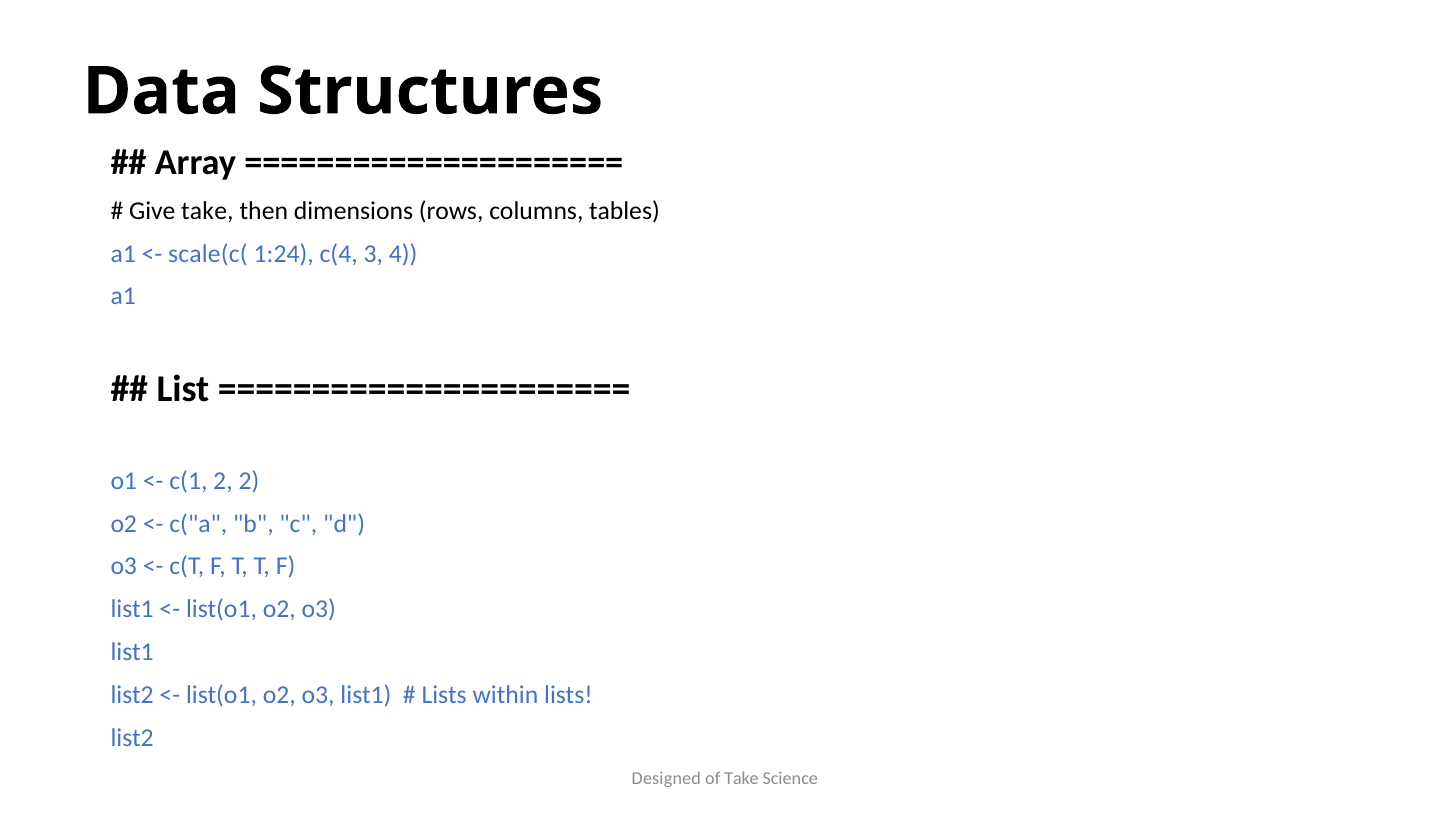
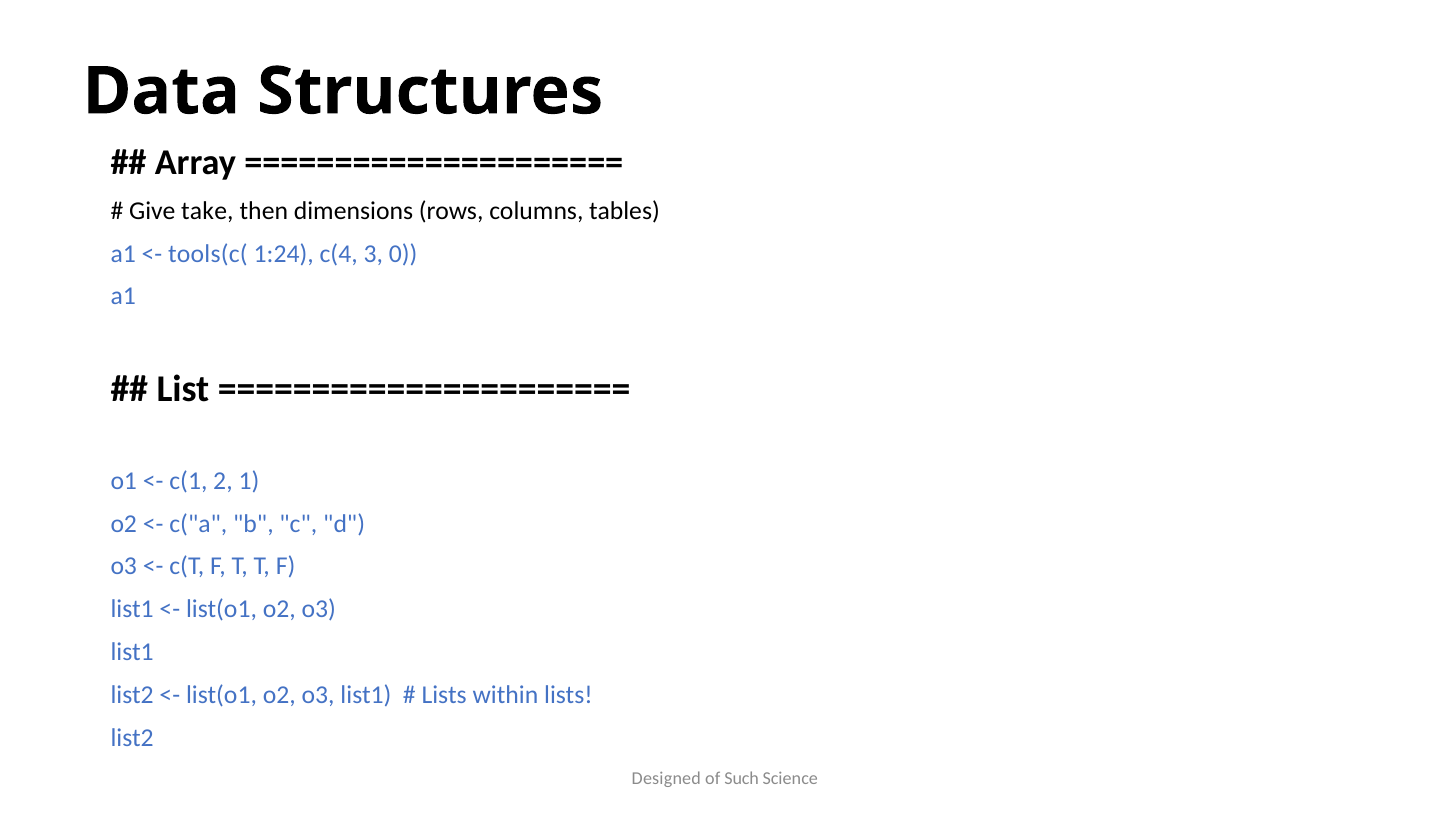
scale(c(: scale(c( -> tools(c(
4: 4 -> 0
2 2: 2 -> 1
of Take: Take -> Such
